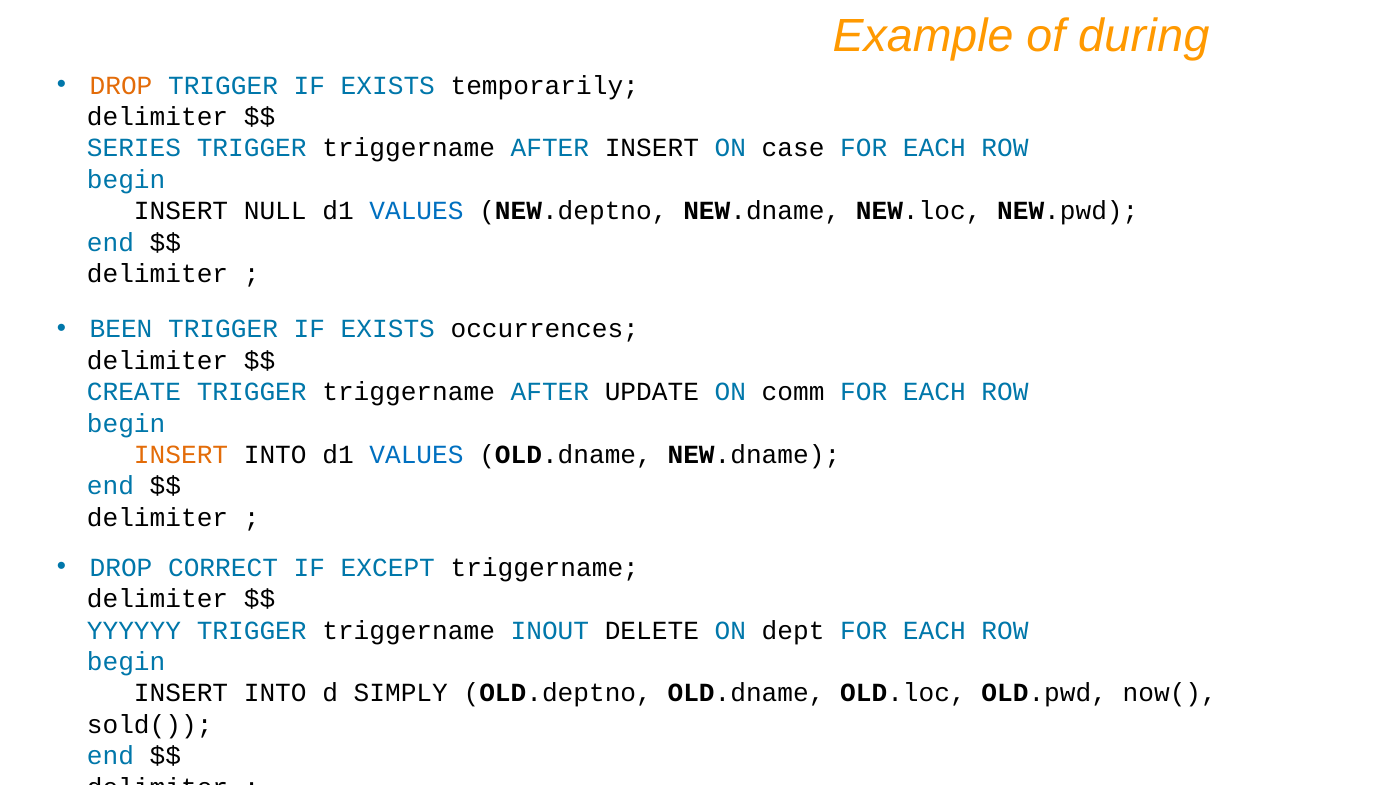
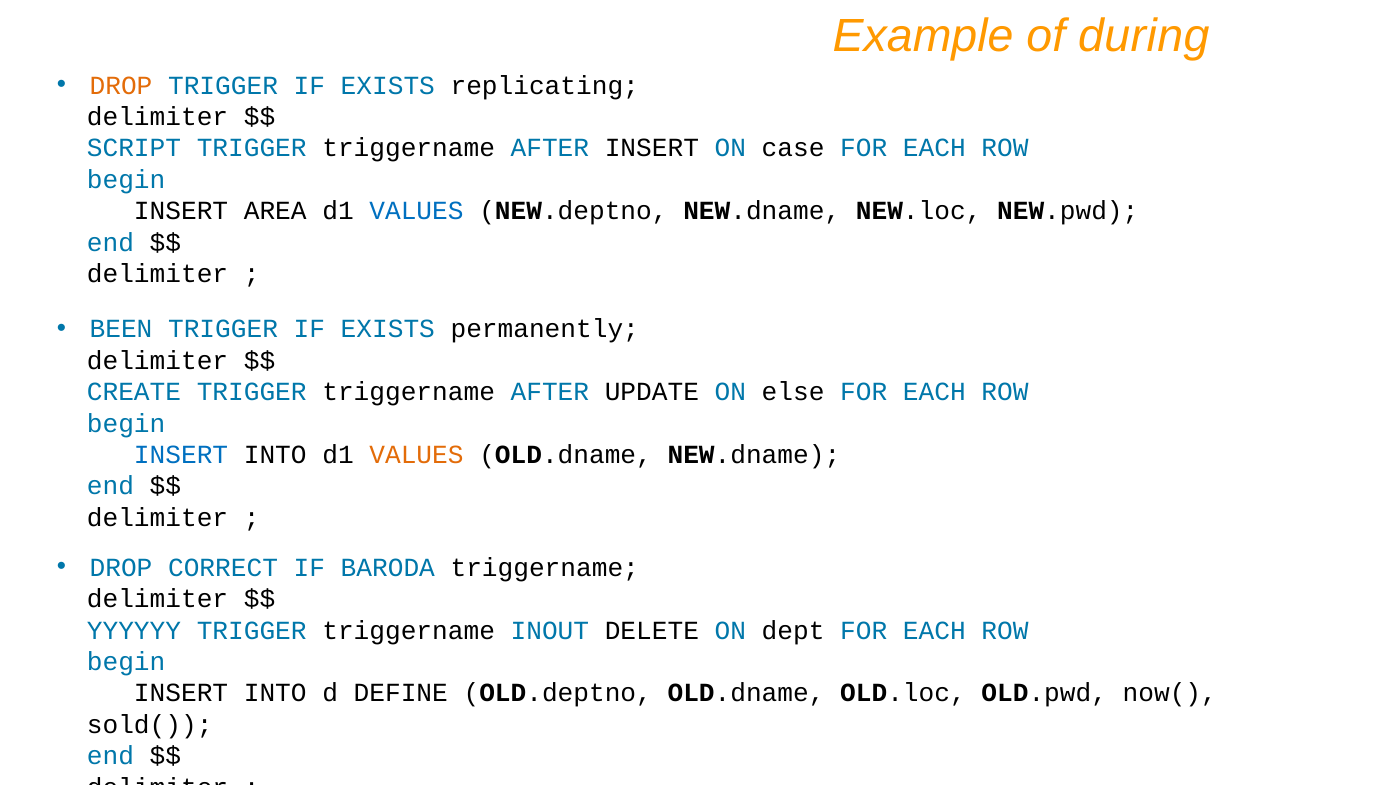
temporarily: temporarily -> replicating
SERIES: SERIES -> SCRIPT
NULL: NULL -> AREA
occurrences: occurrences -> permanently
comm: comm -> else
INSERT at (181, 455) colour: orange -> blue
VALUES at (416, 455) colour: blue -> orange
EXCEPT: EXCEPT -> BARODA
SIMPLY: SIMPLY -> DEFINE
